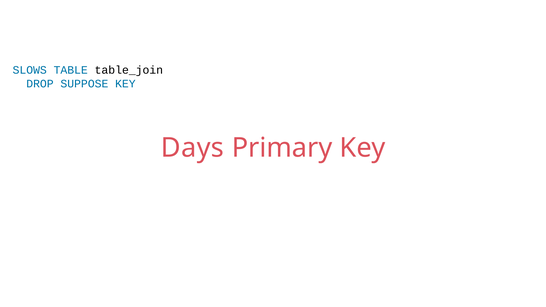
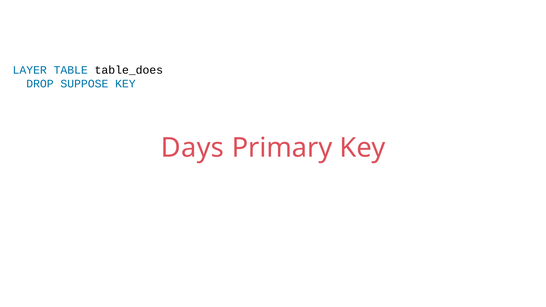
SLOWS: SLOWS -> LAYER
table_join: table_join -> table_does
